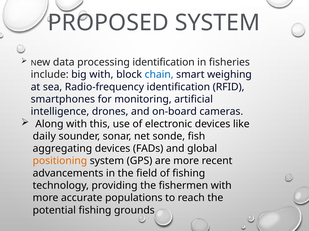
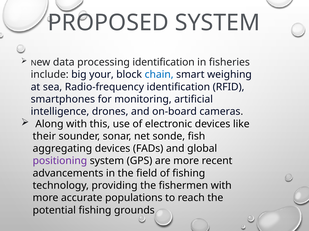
big with: with -> your
daily: daily -> their
positioning colour: orange -> purple
